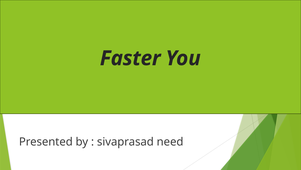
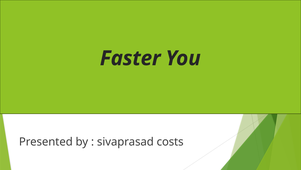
need: need -> costs
